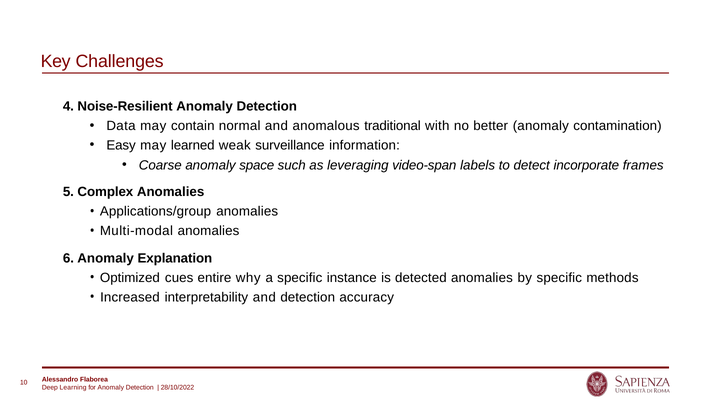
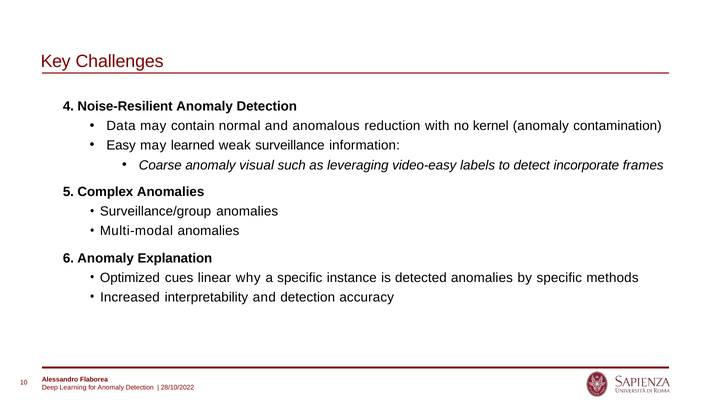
traditional: traditional -> reduction
better: better -> kernel
space: space -> visual
video-span: video-span -> video-easy
Applications/group: Applications/group -> Surveillance/group
entire: entire -> linear
